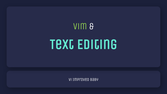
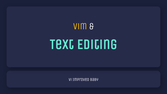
Vim colour: light green -> yellow
